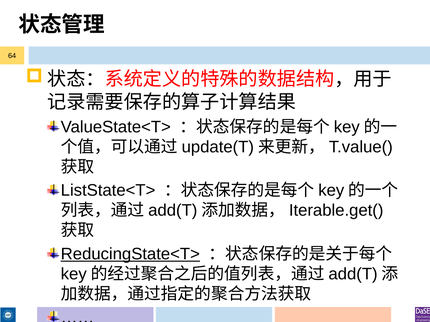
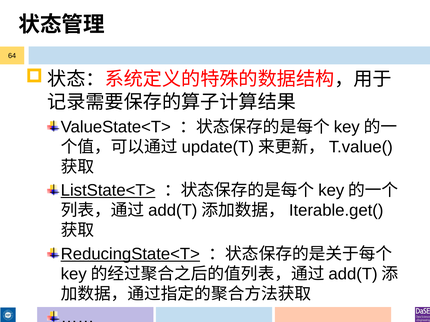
ListState<T> underline: none -> present
